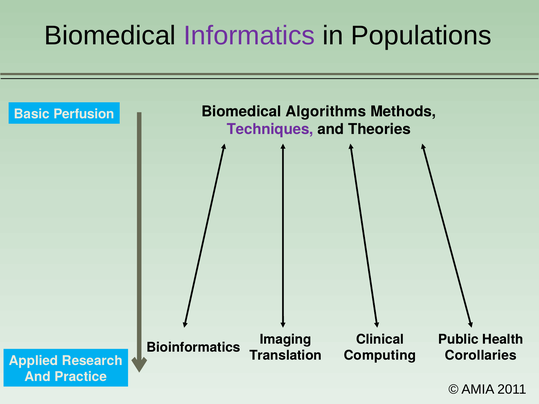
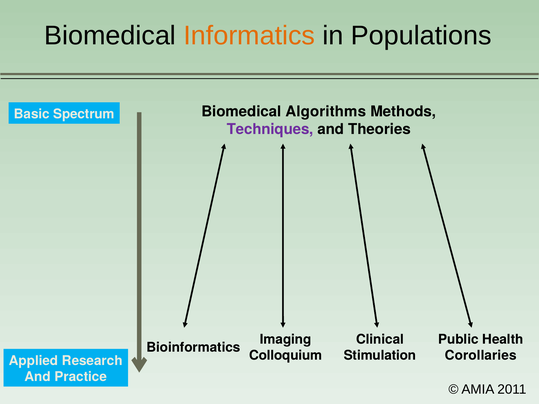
Informatics colour: purple -> orange
Perfusion: Perfusion -> Spectrum
Translation: Translation -> Colloquium
Computing: Computing -> Stimulation
